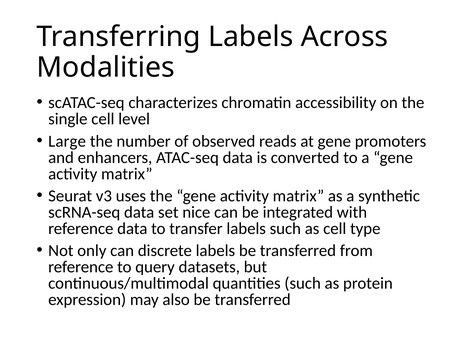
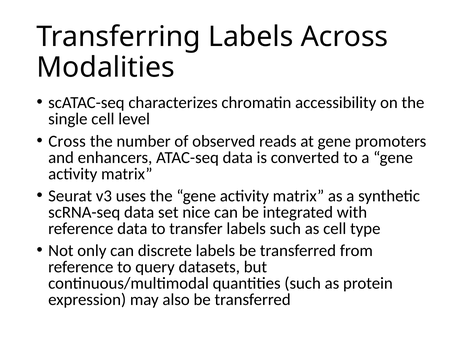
Large: Large -> Cross
